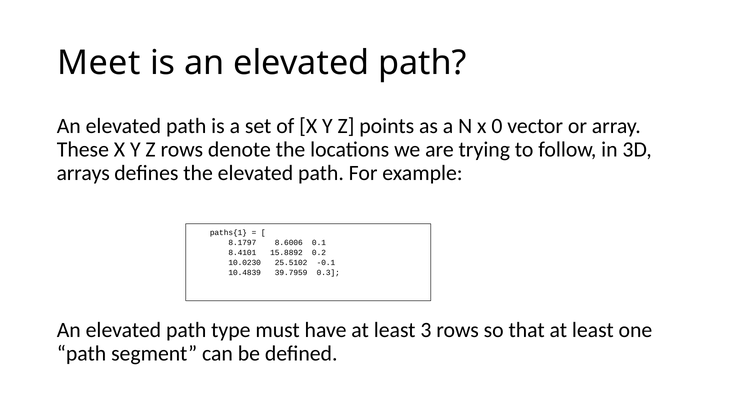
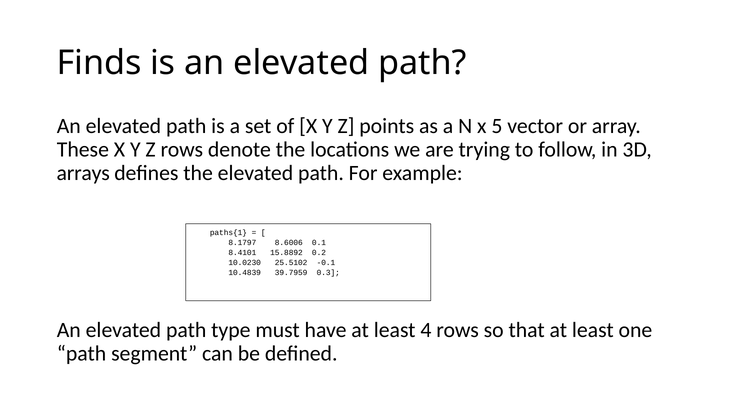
Meet: Meet -> Finds
0: 0 -> 5
3: 3 -> 4
